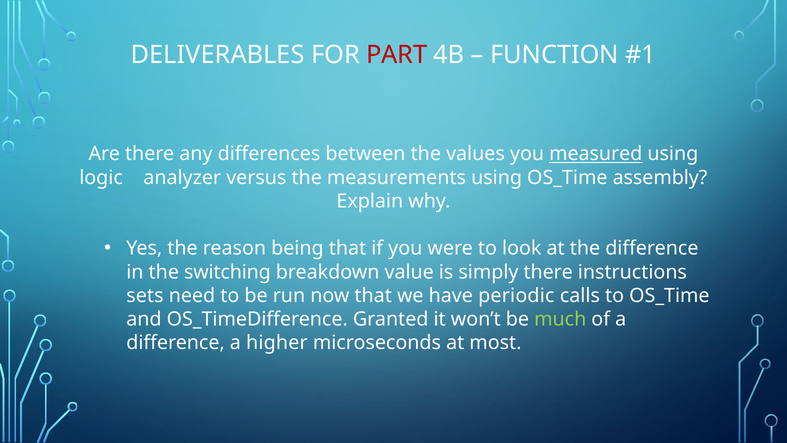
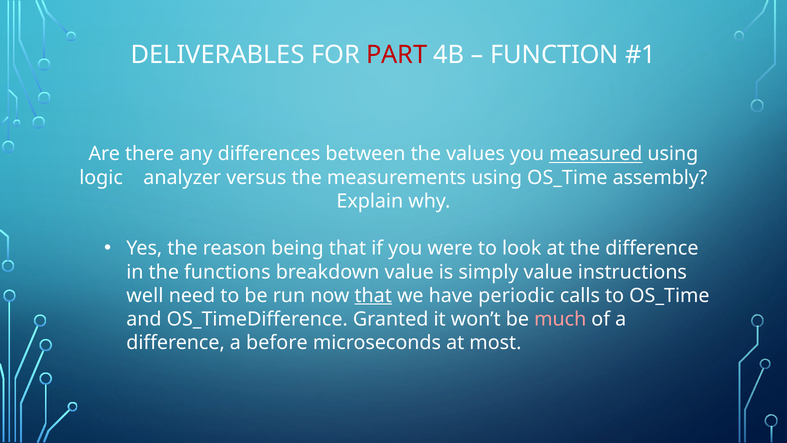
switching: switching -> functions
simply there: there -> value
sets: sets -> well
that at (373, 295) underline: none -> present
much colour: light green -> pink
higher: higher -> before
